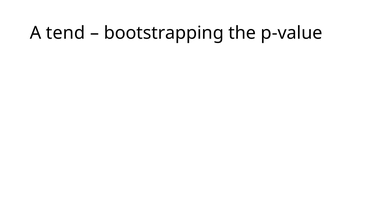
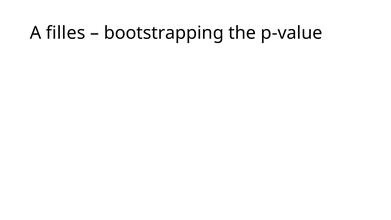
tend: tend -> filles
